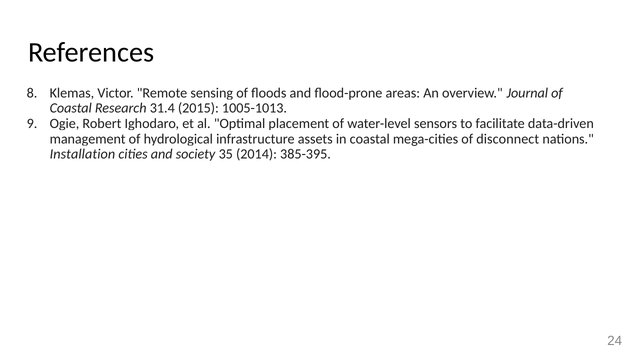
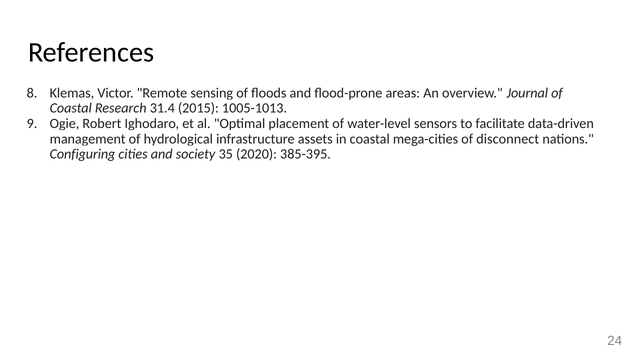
Installation: Installation -> Configuring
2014: 2014 -> 2020
